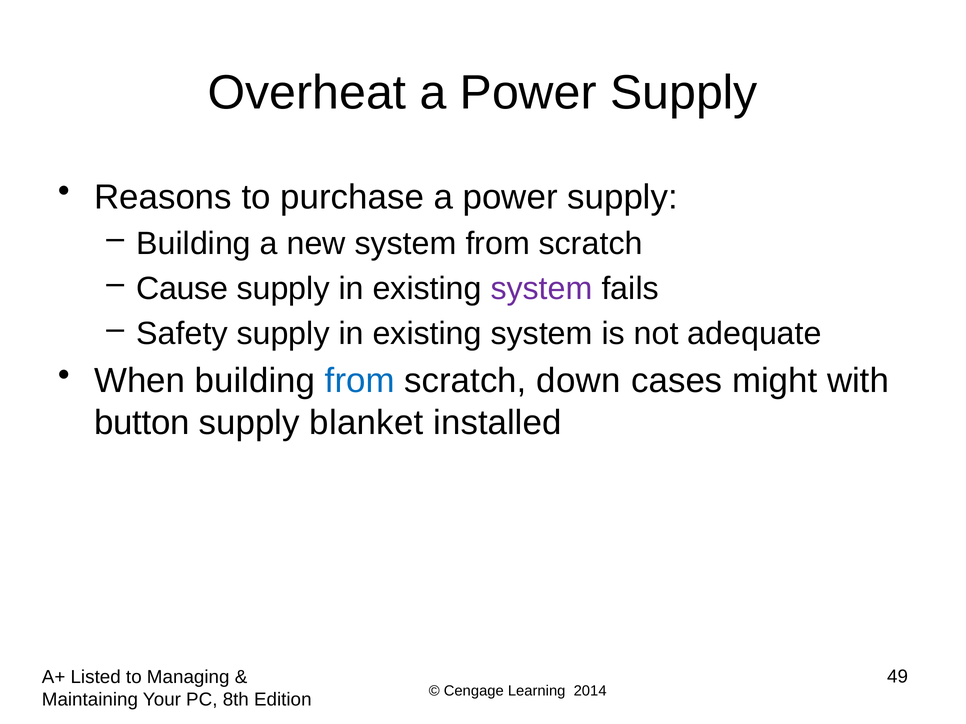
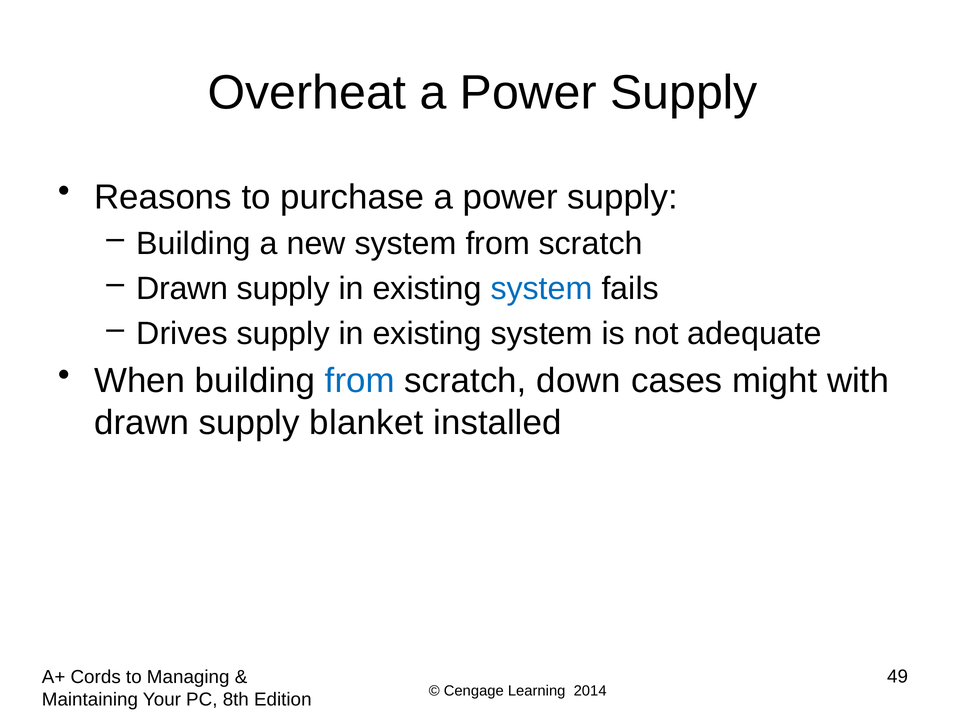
Cause at (182, 289): Cause -> Drawn
system at (542, 289) colour: purple -> blue
Safety: Safety -> Drives
button at (142, 423): button -> drawn
Listed: Listed -> Cords
